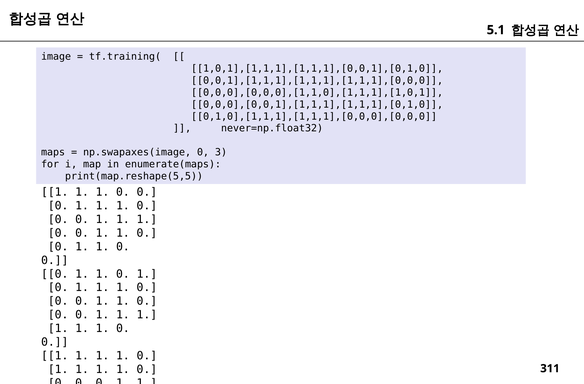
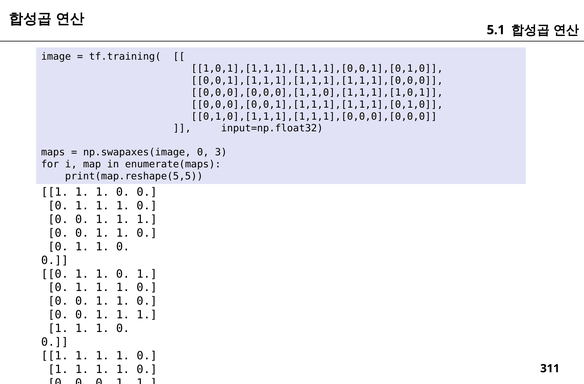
never=np.float32: never=np.float32 -> input=np.float32
